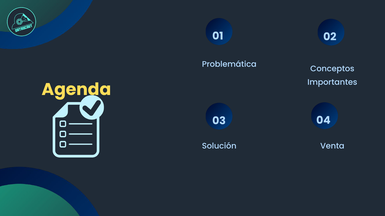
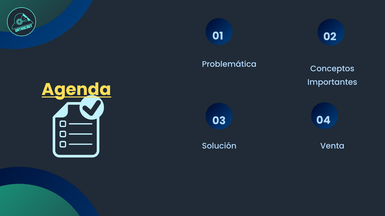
Agenda underline: none -> present
